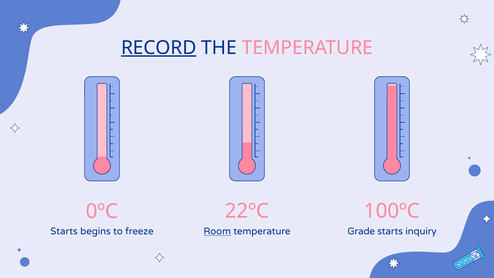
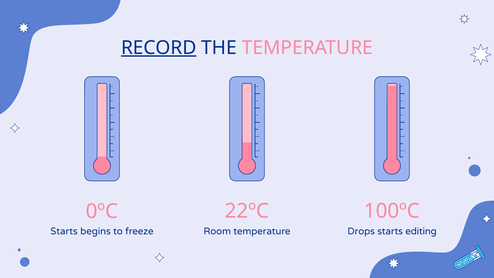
Room underline: present -> none
Grade: Grade -> Drops
inquiry: inquiry -> editing
